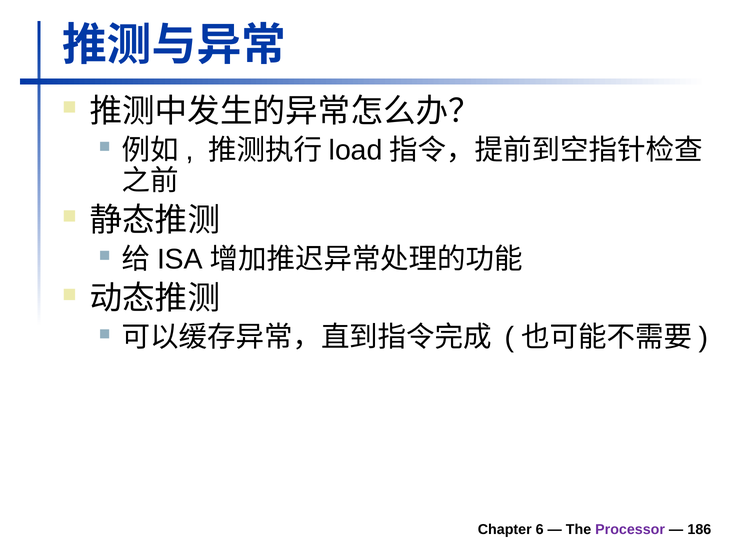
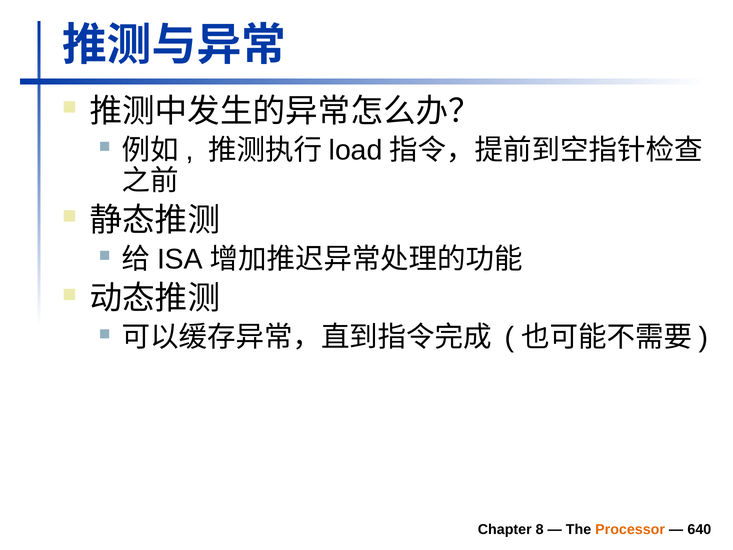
6: 6 -> 8
Processor colour: purple -> orange
186: 186 -> 640
